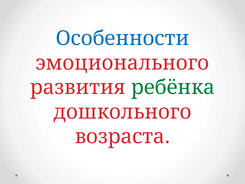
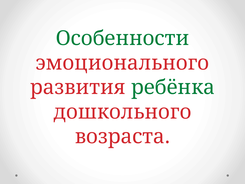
Особенности colour: blue -> green
